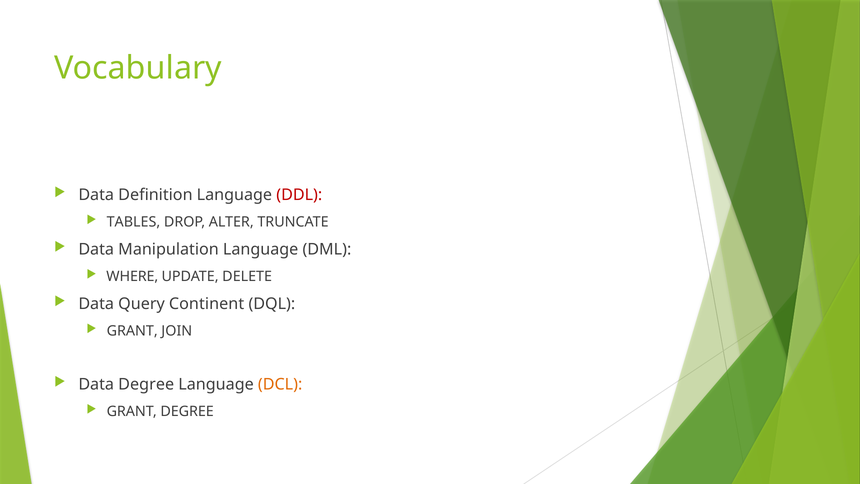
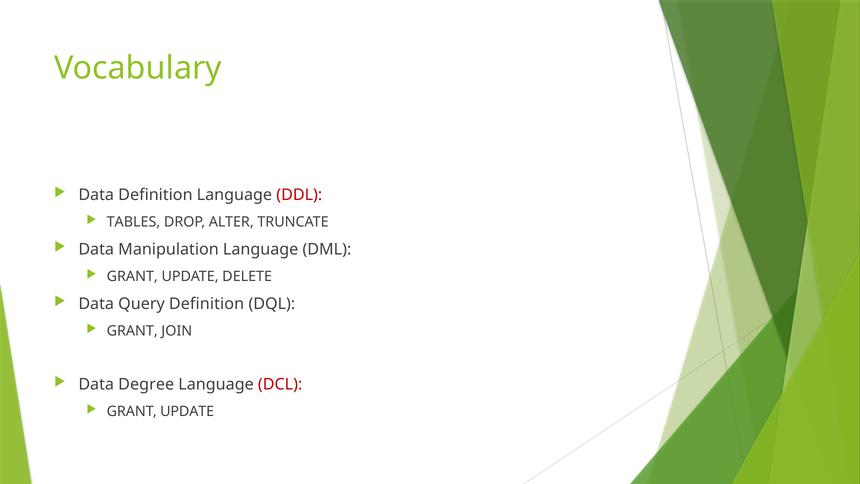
WHERE at (132, 276): WHERE -> GRANT
Query Continent: Continent -> Definition
DCL colour: orange -> red
DEGREE at (187, 411): DEGREE -> UPDATE
